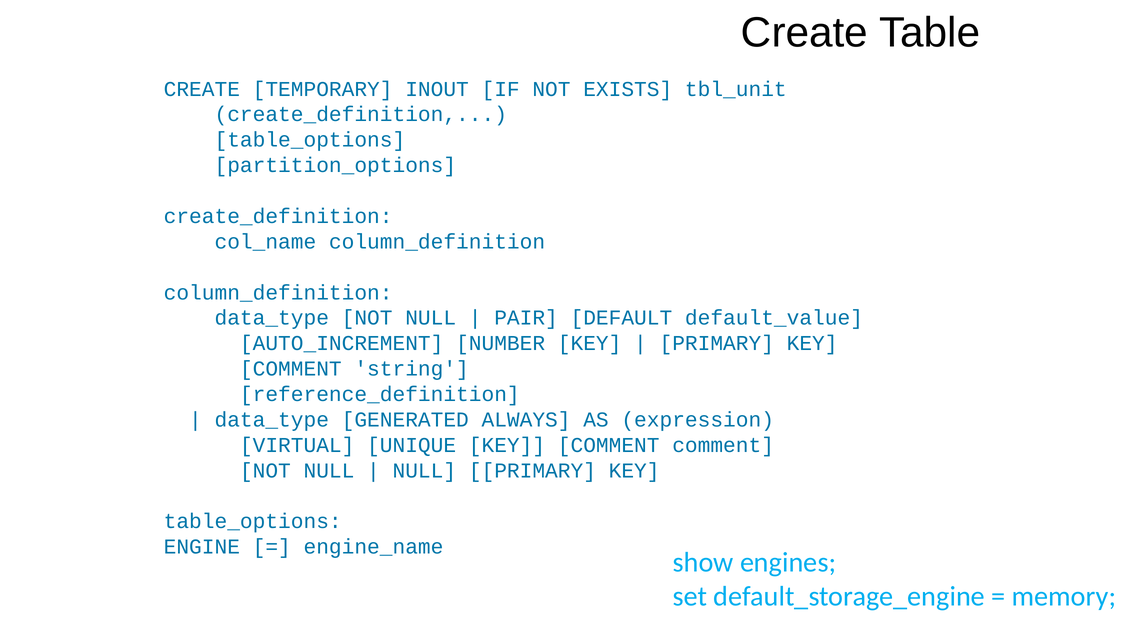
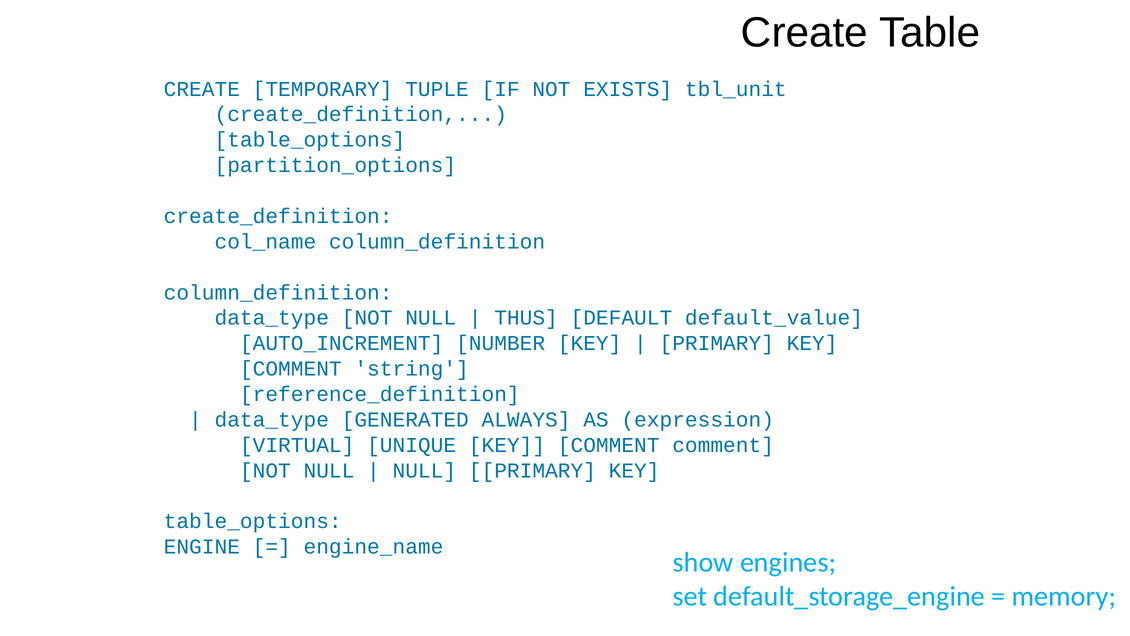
INOUT: INOUT -> TUPLE
PAIR: PAIR -> THUS
